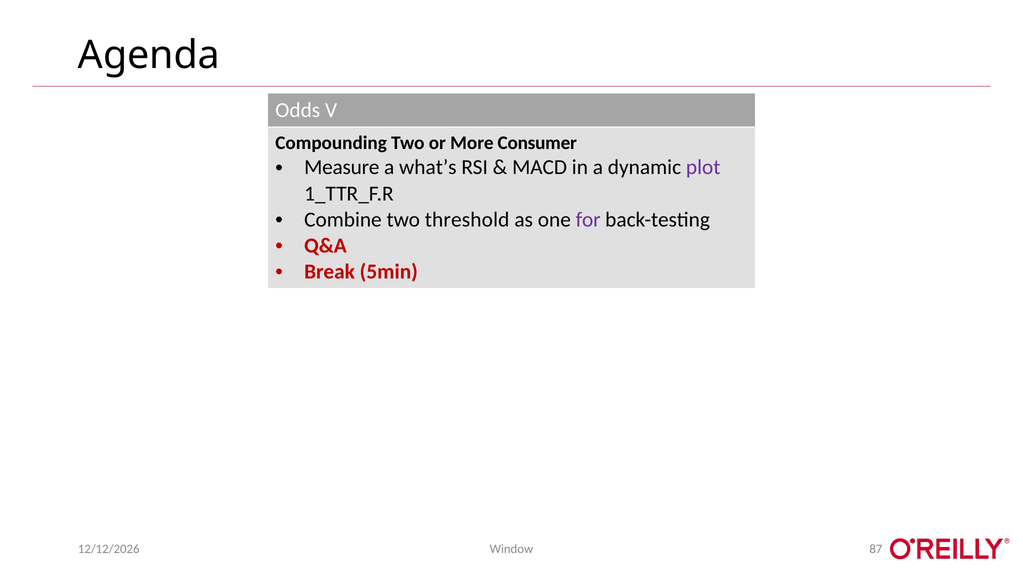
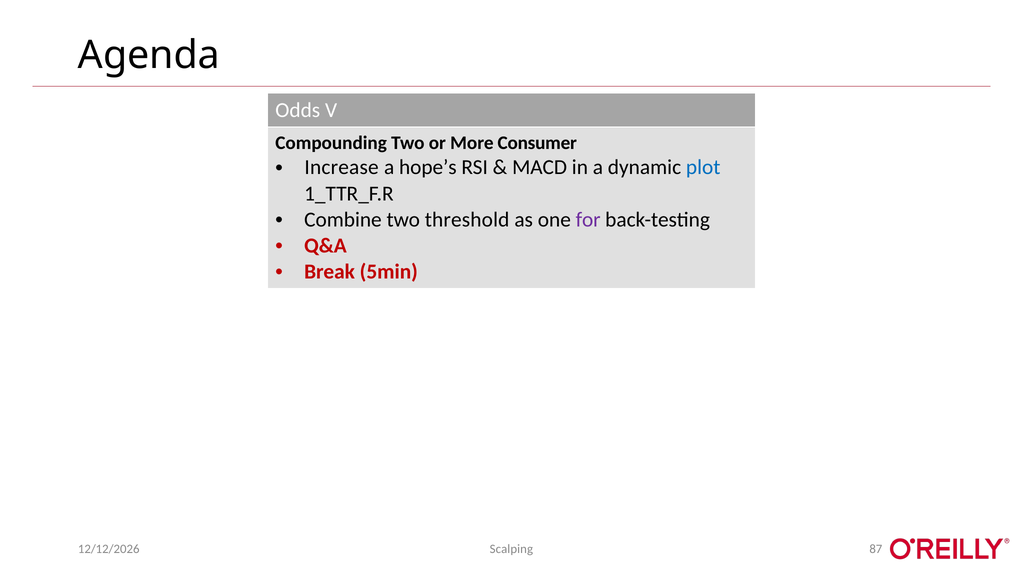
Measure: Measure -> Increase
what’s: what’s -> hope’s
plot colour: purple -> blue
Window: Window -> Scalping
